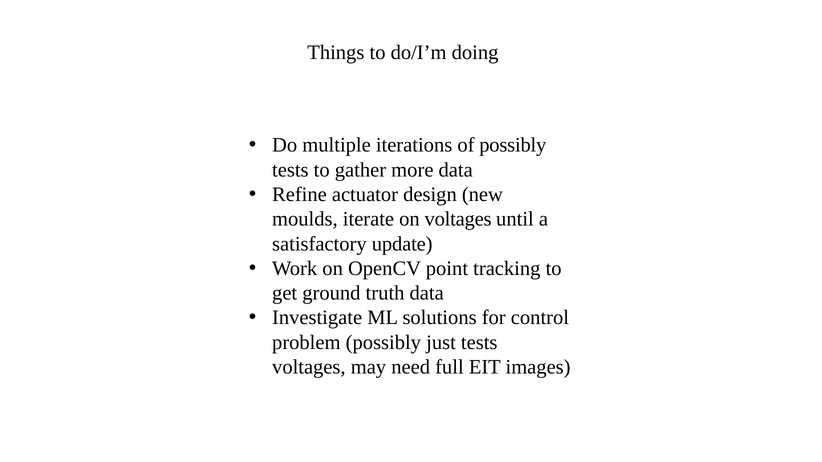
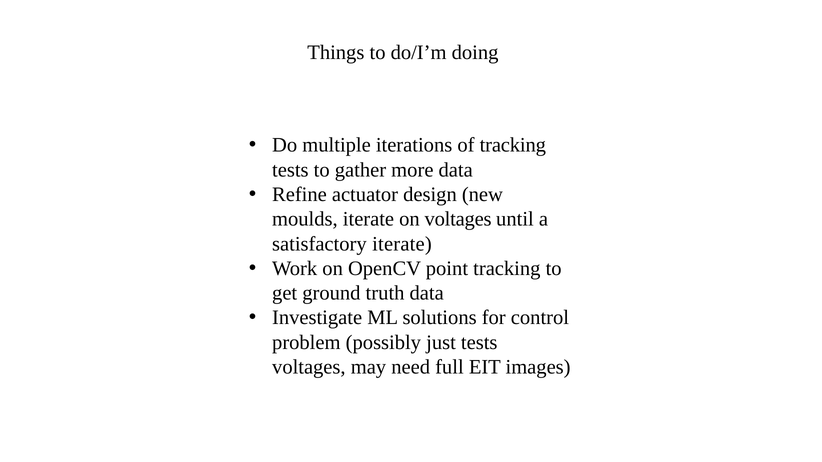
of possibly: possibly -> tracking
satisfactory update: update -> iterate
